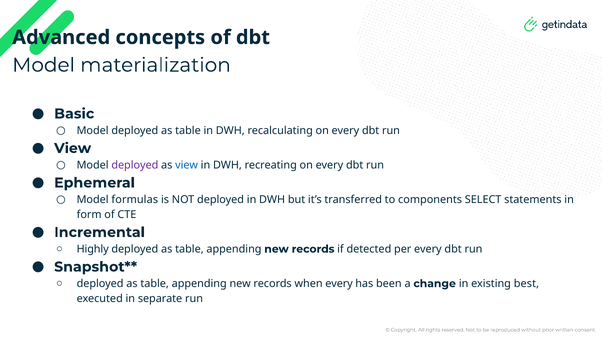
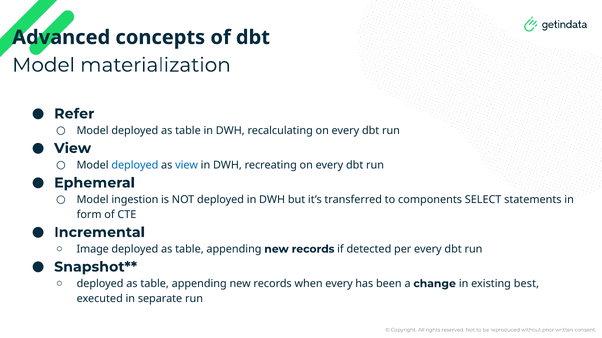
Basic: Basic -> Refer
deployed at (135, 165) colour: purple -> blue
formulas: formulas -> ingestion
Highly: Highly -> Image
